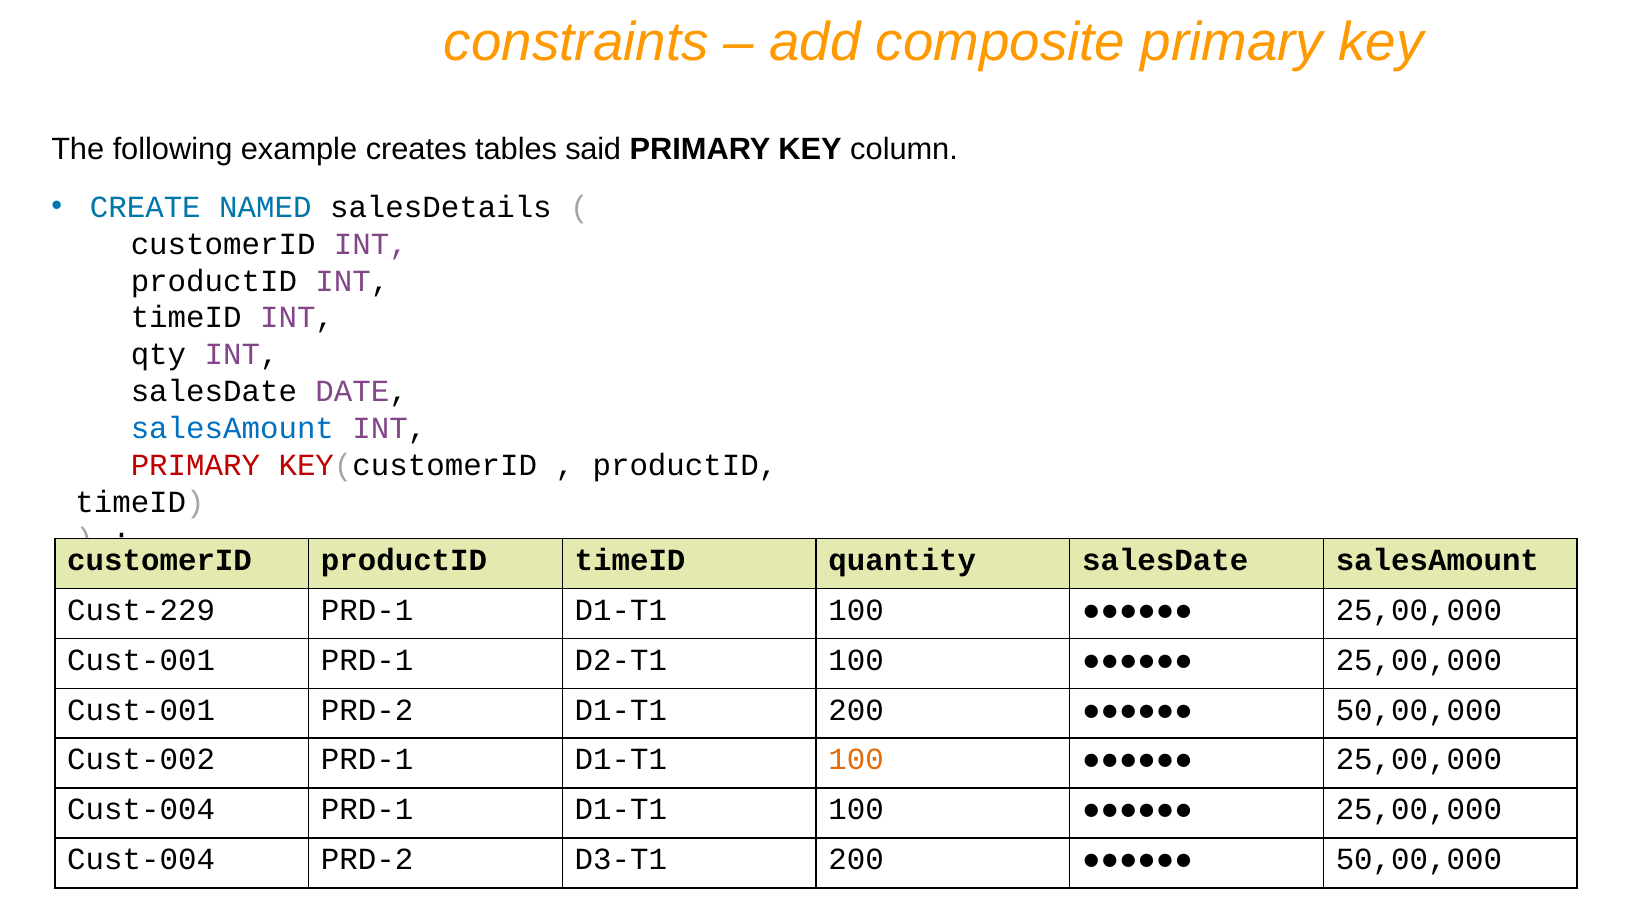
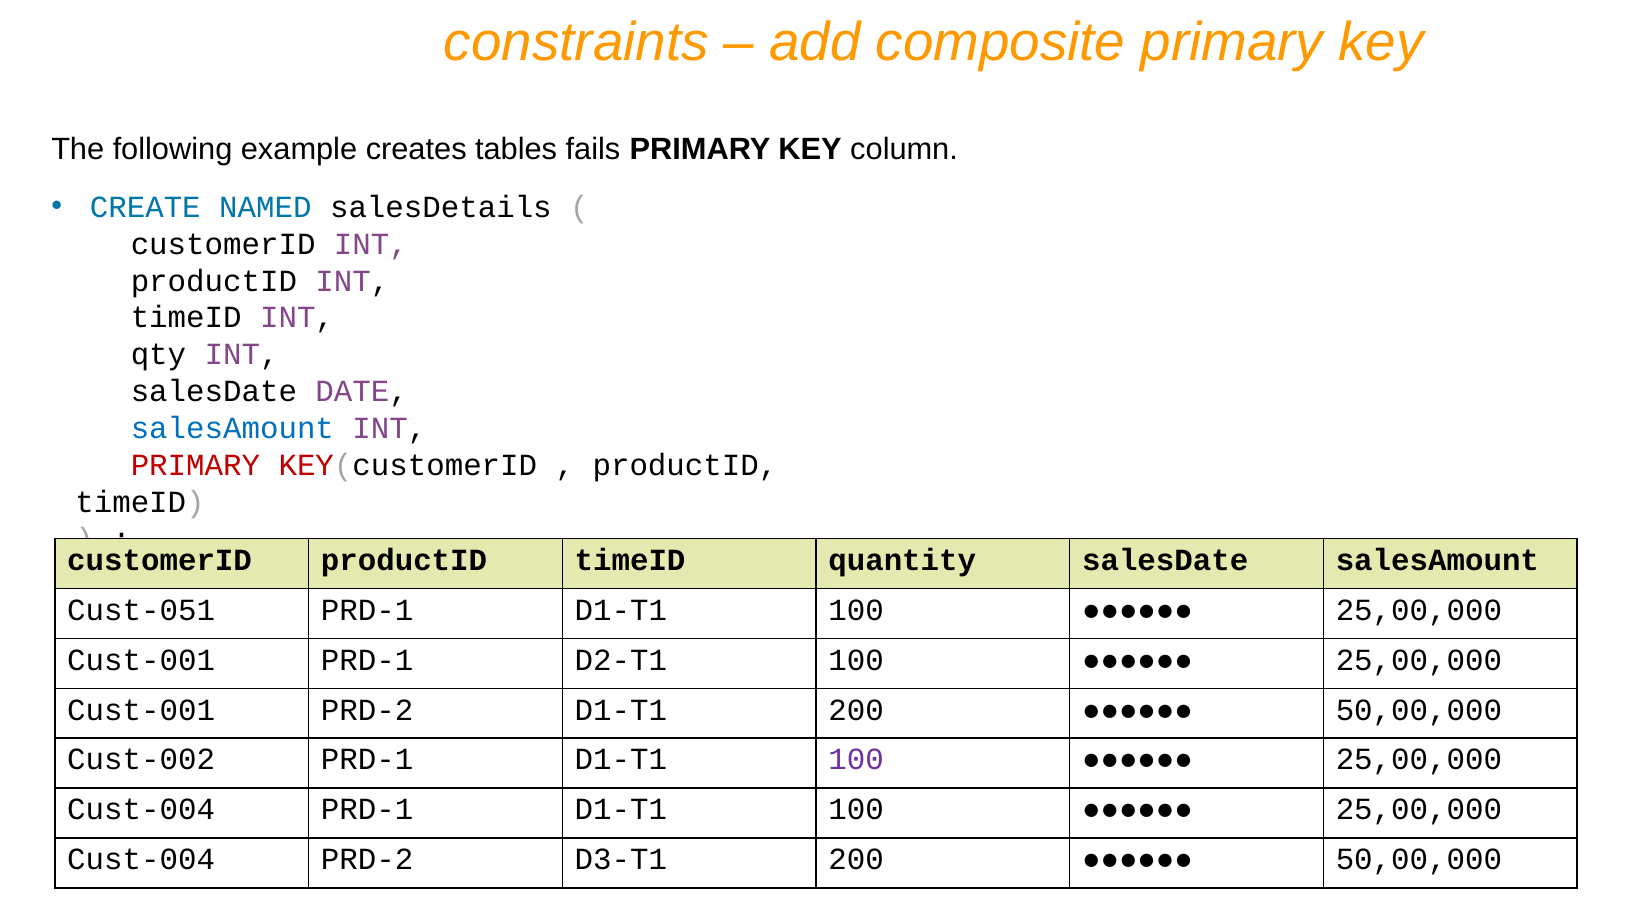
said: said -> fails
Cust-229: Cust-229 -> Cust-051
100 at (856, 760) colour: orange -> purple
